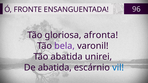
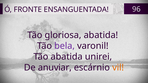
gloriosa afronta: afronta -> abatida
De abatida: abatida -> anuviar
vil colour: blue -> orange
